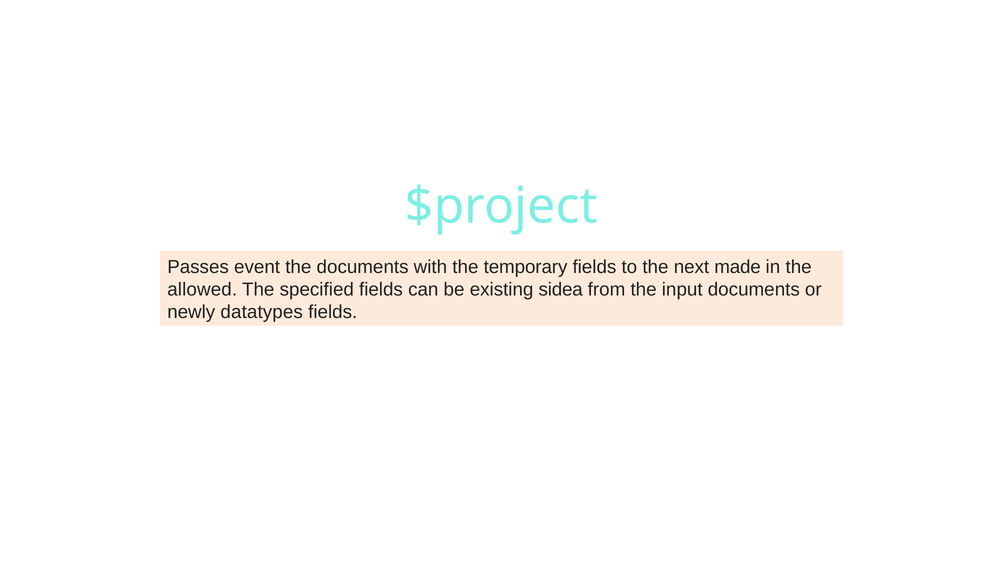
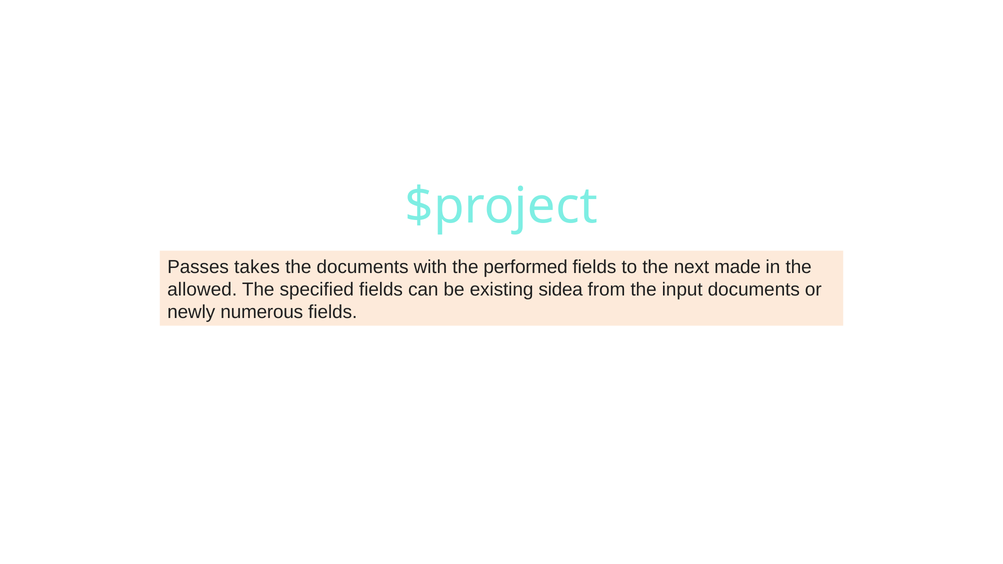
event: event -> takes
temporary: temporary -> performed
datatypes: datatypes -> numerous
